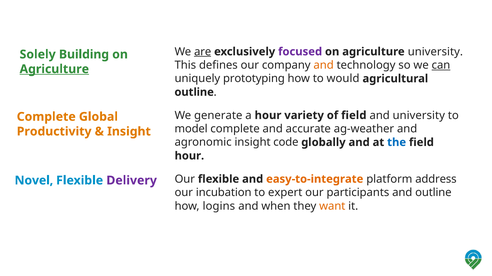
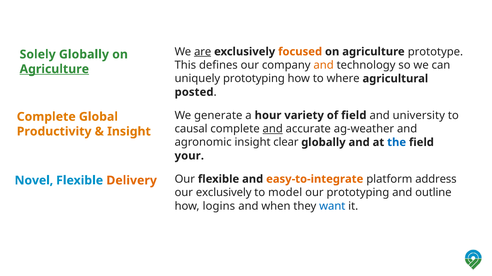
focused colour: purple -> orange
agriculture university: university -> prototype
Solely Building: Building -> Globally
can underline: present -> none
would: would -> where
outline at (194, 92): outline -> posted
model: model -> causal
and at (273, 129) underline: none -> present
code: code -> clear
hour at (189, 156): hour -> your
Delivery colour: purple -> orange
our incubation: incubation -> exclusively
expert: expert -> model
our participants: participants -> prototyping
want colour: orange -> blue
